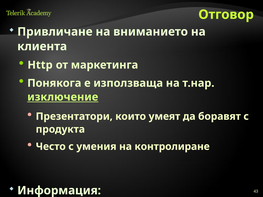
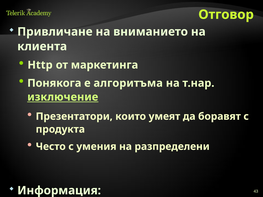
използваща: използваща -> алгоритъма
контролиране: контролиране -> разпределени
